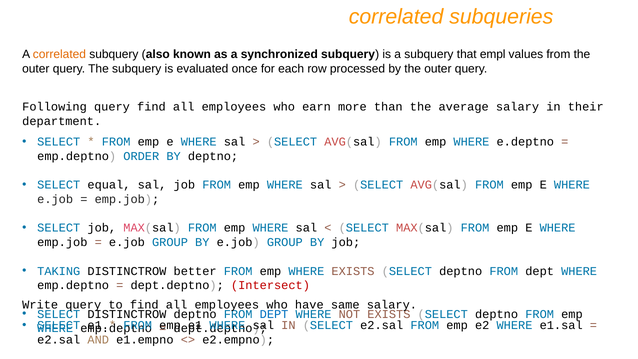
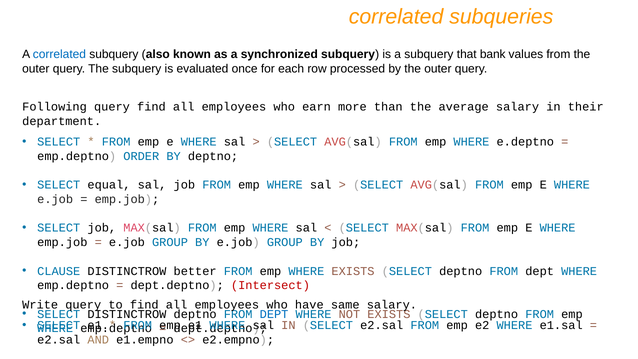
correlated at (59, 54) colour: orange -> blue
empl: empl -> bank
TAKING: TAKING -> CLAUSE
